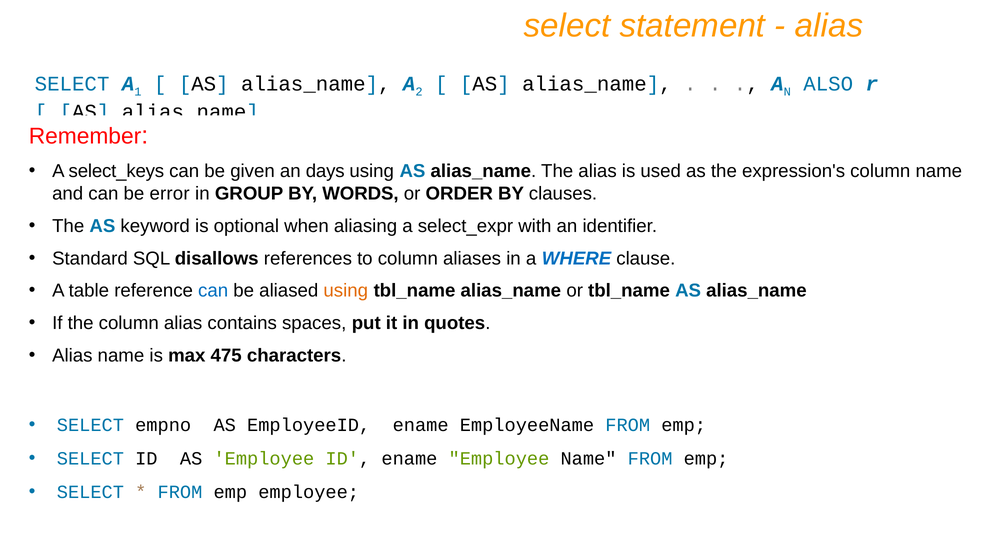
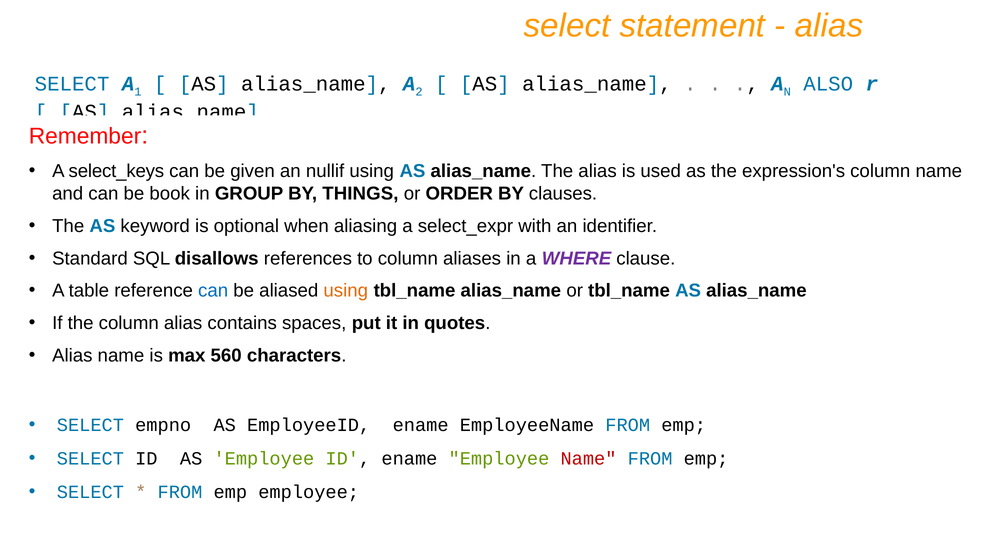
days: days -> nullif
error: error -> book
WORDS: WORDS -> THINGS
WHERE colour: blue -> purple
475: 475 -> 560
Name at (589, 458) colour: black -> red
